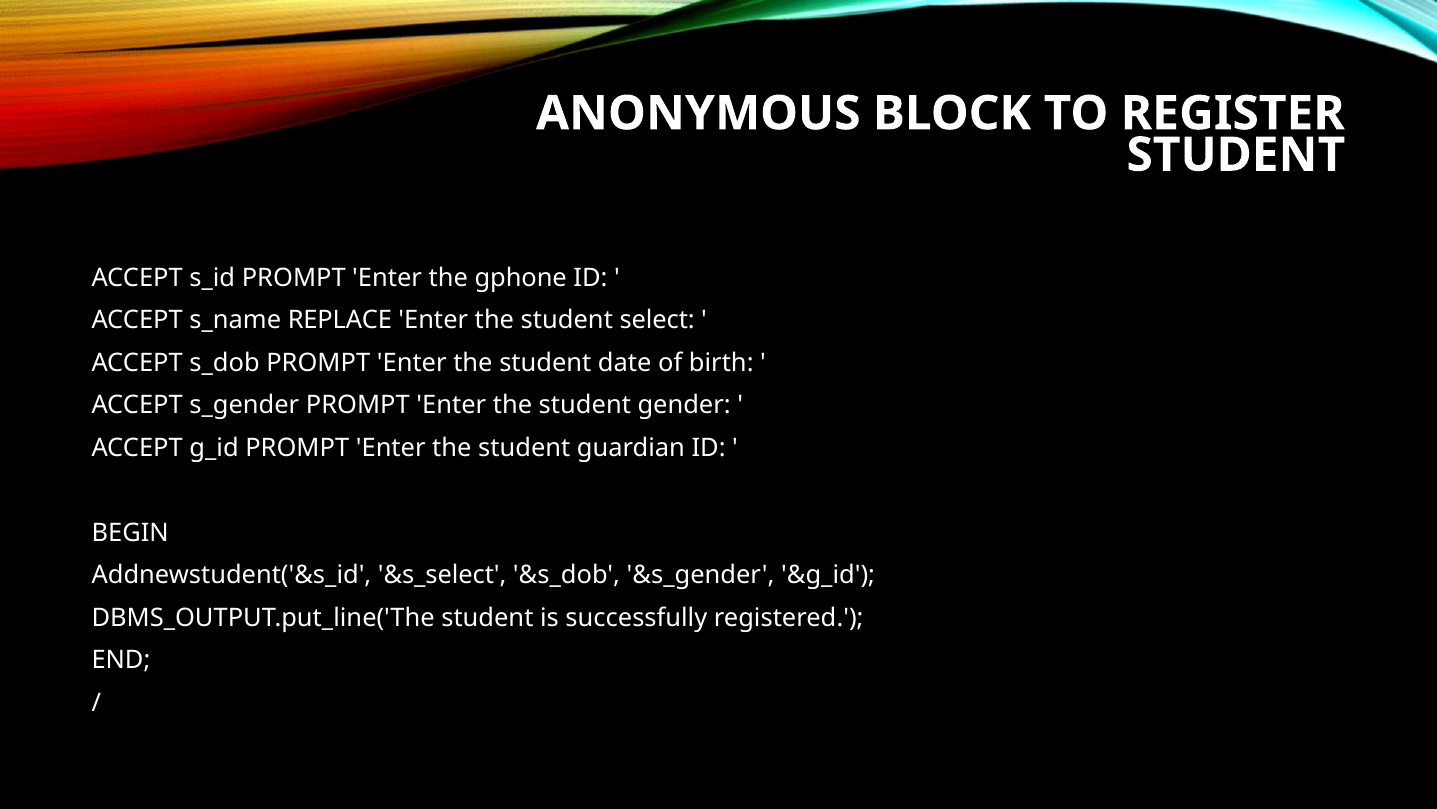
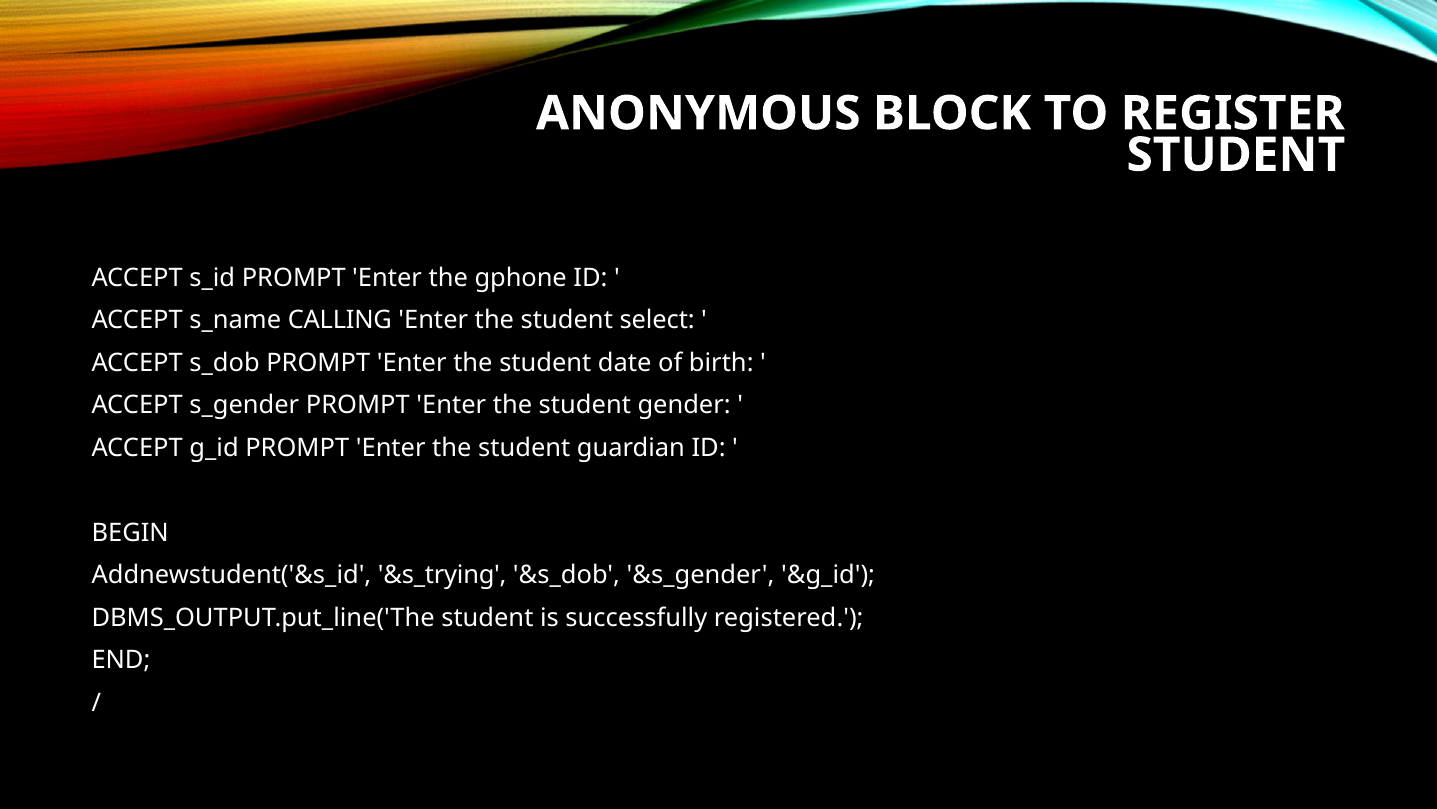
REPLACE: REPLACE -> CALLING
&s_select: &s_select -> &s_trying
